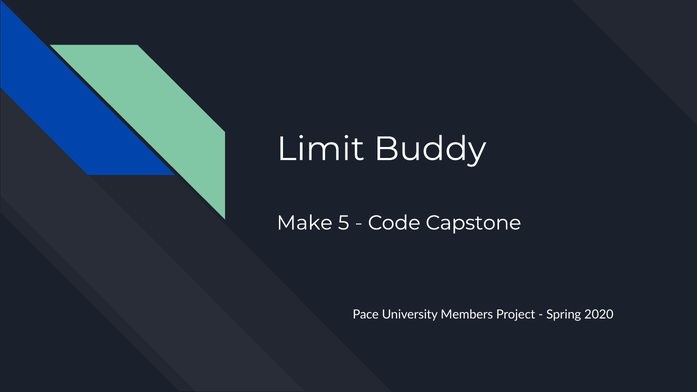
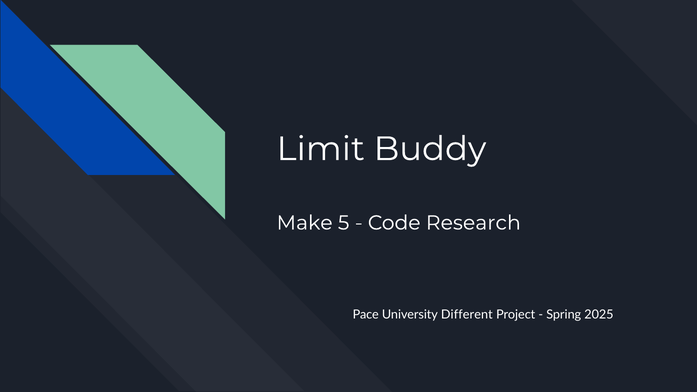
Capstone: Capstone -> Research
Members: Members -> Different
2020: 2020 -> 2025
